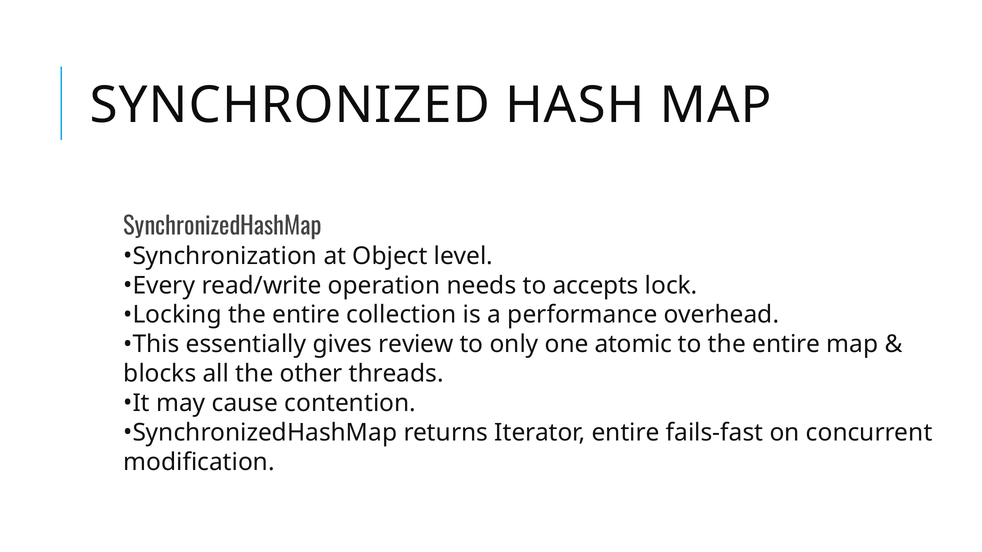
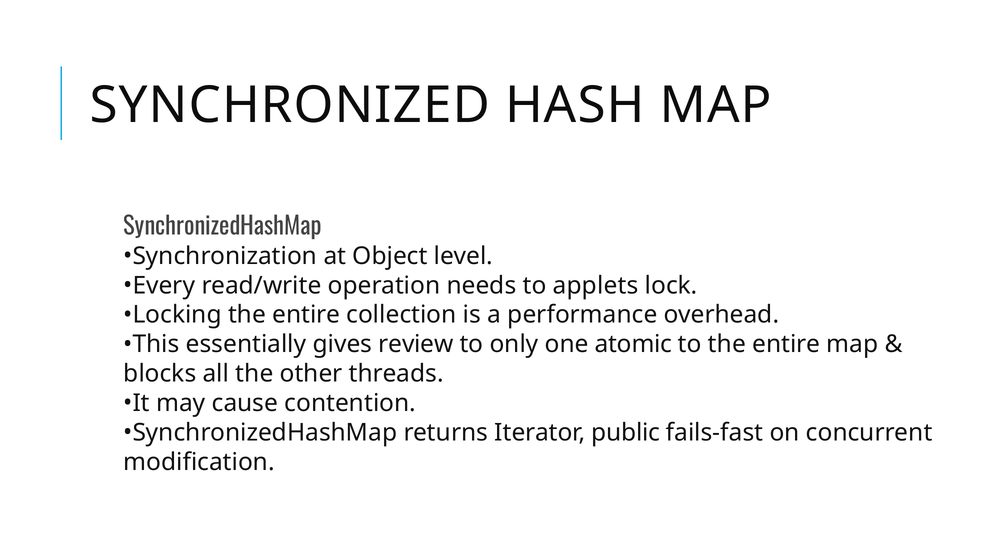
accepts: accepts -> applets
Iterator entire: entire -> public
